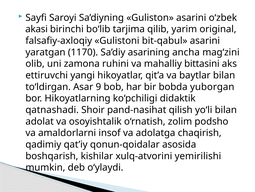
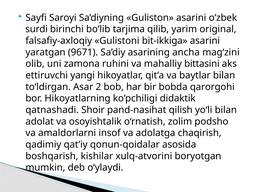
akasi: akasi -> surdi
bit-qabul: bit-qabul -> bit-ikkiga
1170: 1170 -> 9671
9: 9 -> 2
yuborgan: yuborgan -> qarorgohi
yemirilishi: yemirilishi -> boryotgan
